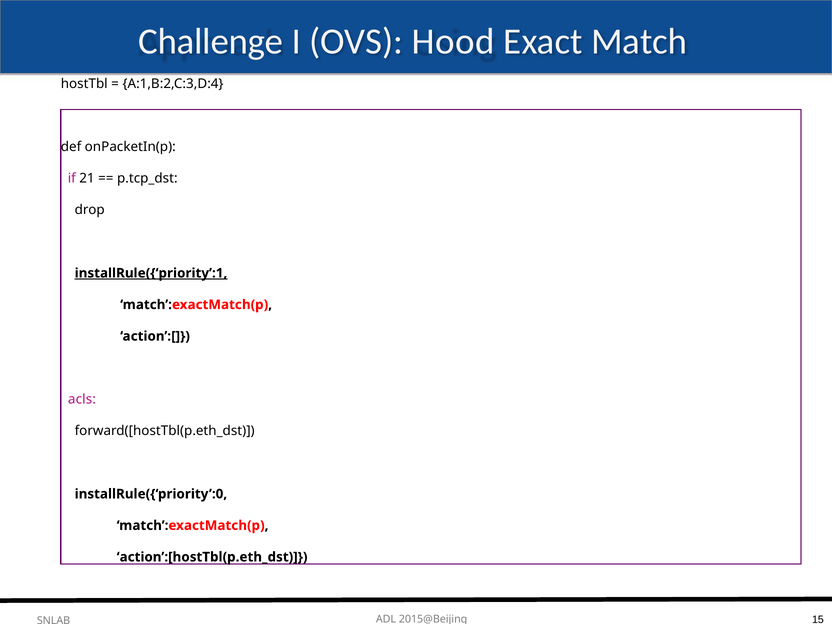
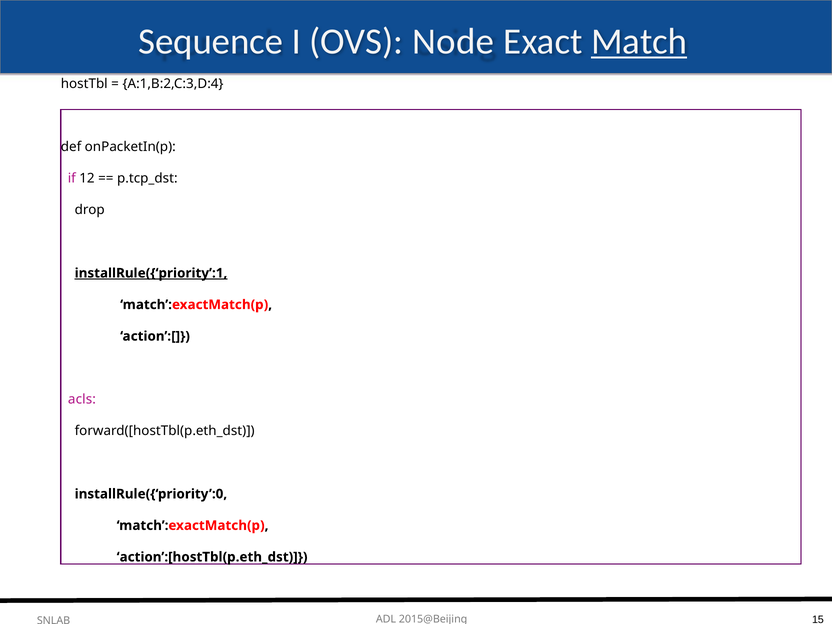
Challenge: Challenge -> Sequence
Hood: Hood -> Node
Match underline: none -> present
21: 21 -> 12
